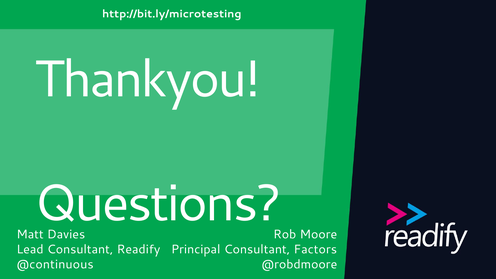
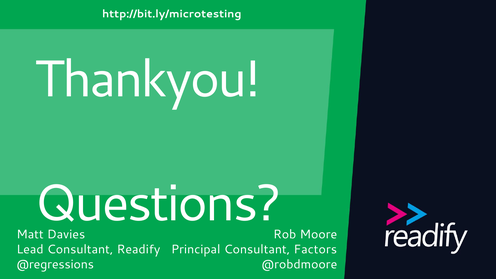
@continuous: @continuous -> @regressions
